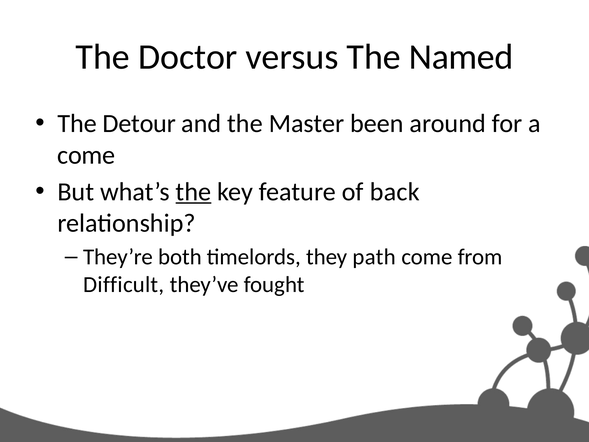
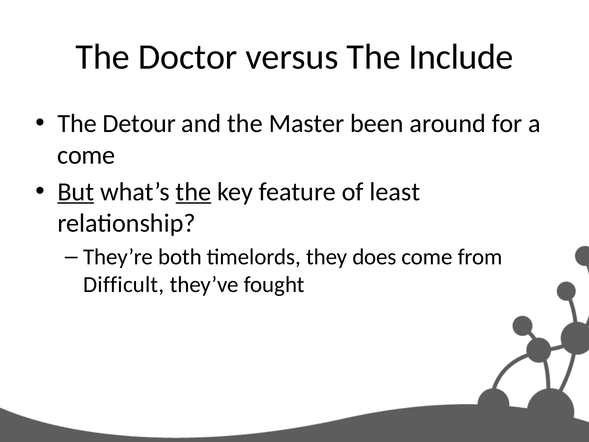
Named: Named -> Include
But underline: none -> present
back: back -> least
path: path -> does
